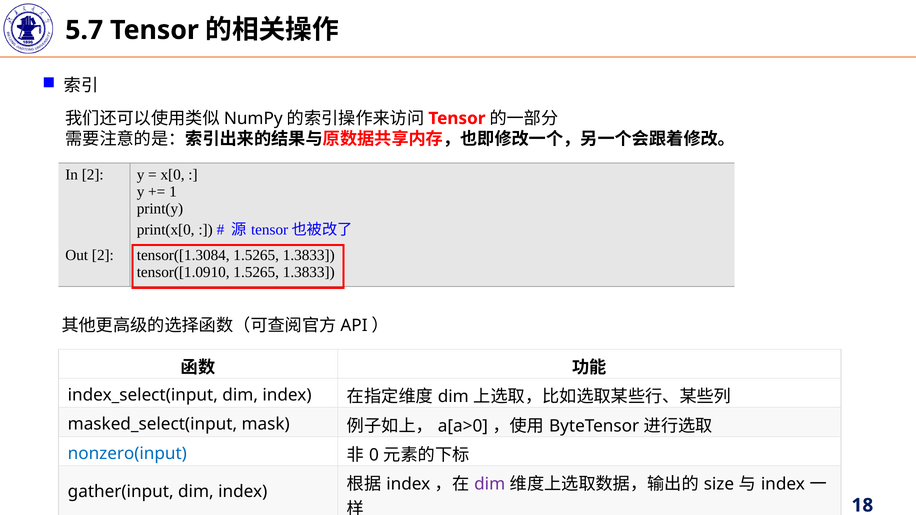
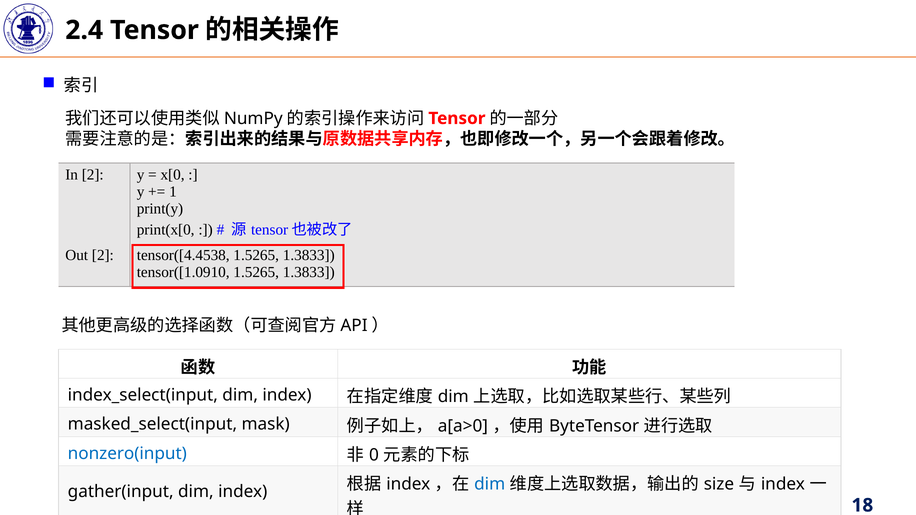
5.7: 5.7 -> 2.4
tensor([1.3084: tensor([1.3084 -> tensor([4.4538
dim at (490, 485) colour: purple -> blue
